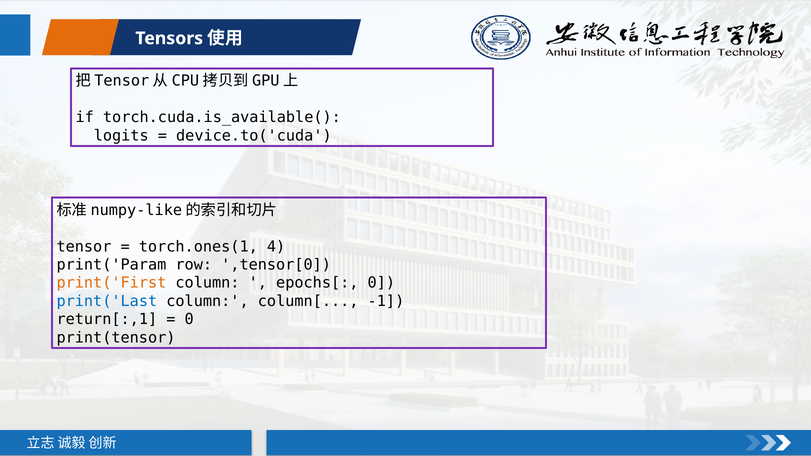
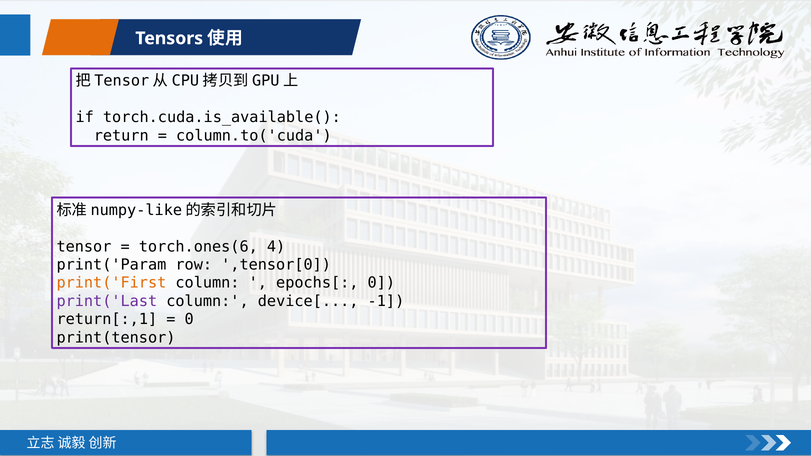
logits: logits -> return
device.to('cuda: device.to('cuda -> column.to('cuda
torch.ones(1: torch.ones(1 -> torch.ones(6
print('Last colour: blue -> purple
column[: column[ -> device[
